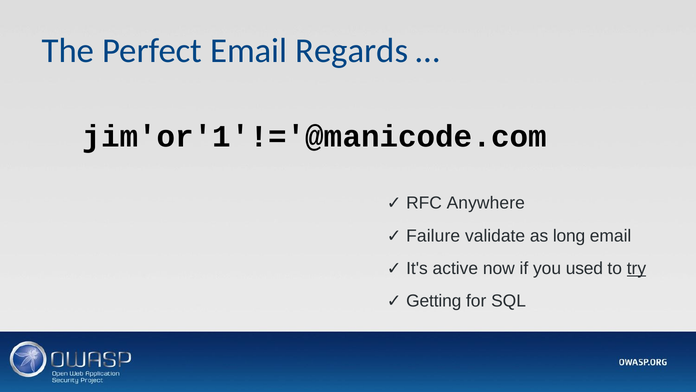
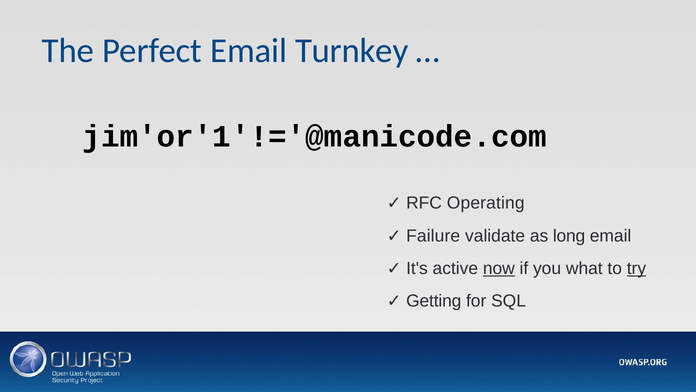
Regards: Regards -> Turnkey
Anywhere: Anywhere -> Operating
now underline: none -> present
used: used -> what
